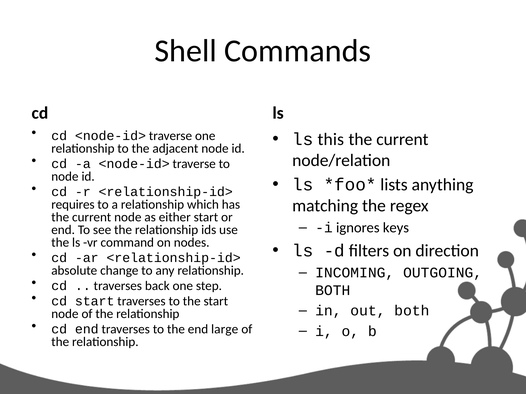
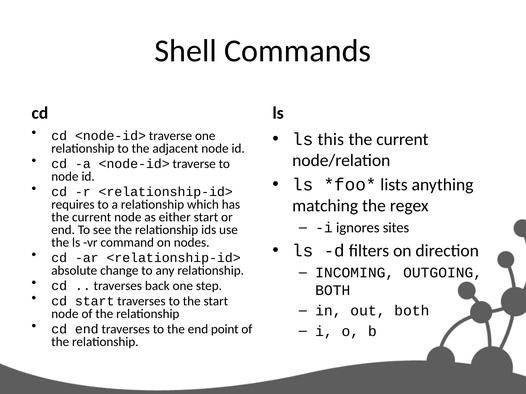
keys: keys -> sites
large: large -> point
